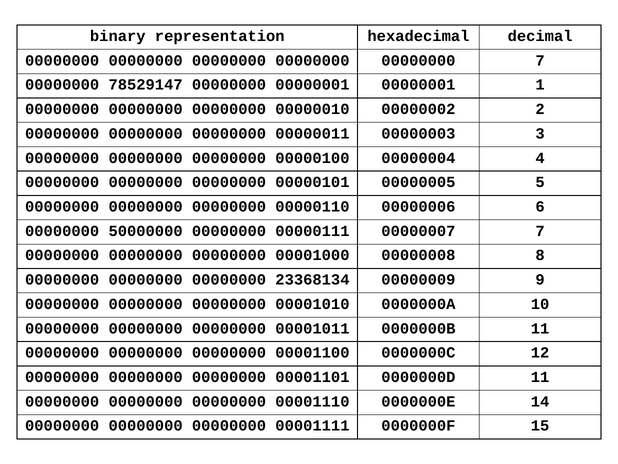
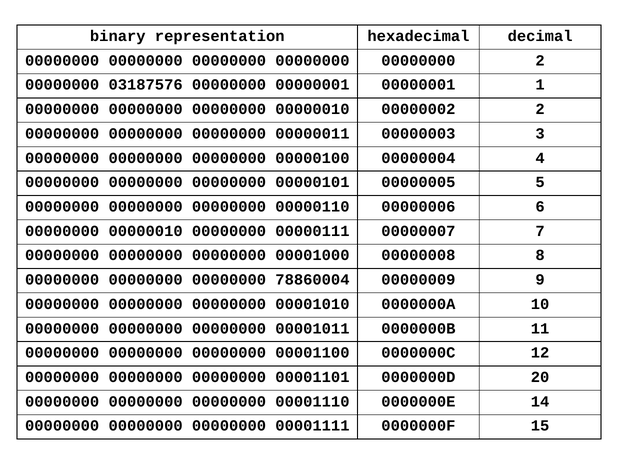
00000000 7: 7 -> 2
78529147: 78529147 -> 03187576
50000000 at (146, 231): 50000000 -> 00000010
23368134: 23368134 -> 78860004
0000000D 11: 11 -> 20
